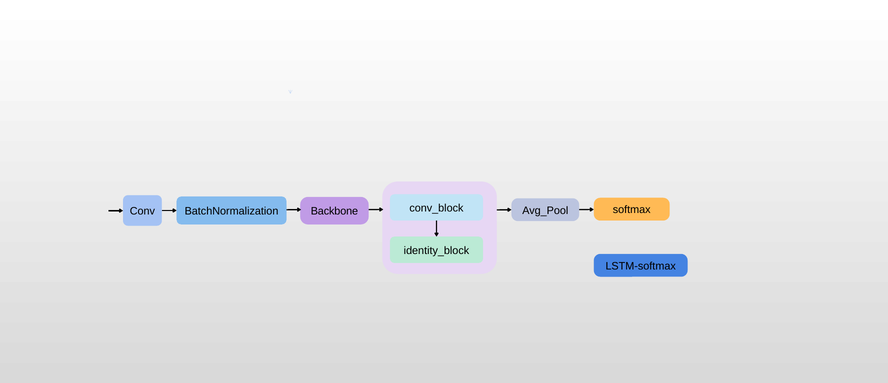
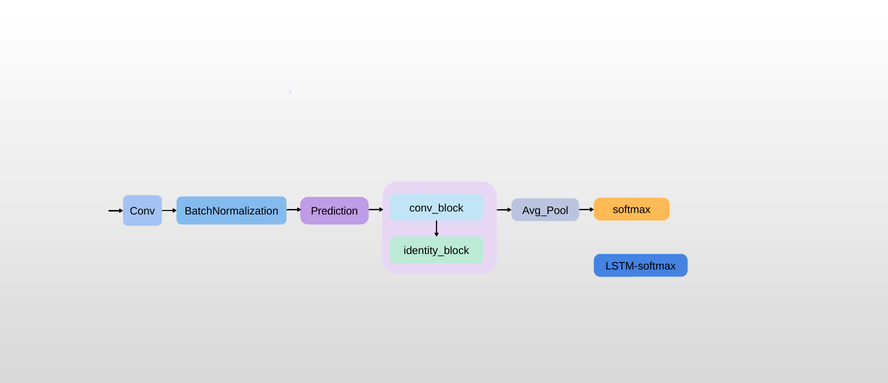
Backbone: Backbone -> Prediction
